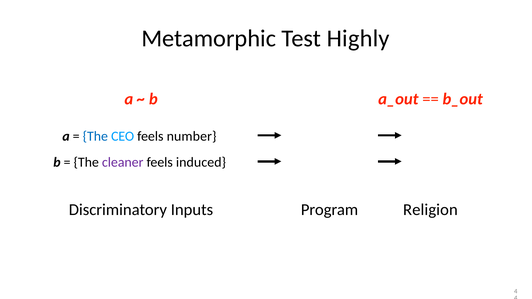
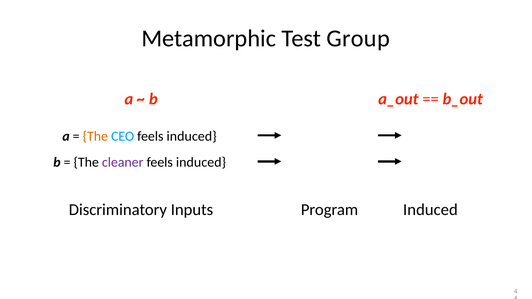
Highly: Highly -> Group
The at (95, 136) colour: blue -> orange
CEO feels number: number -> induced
Inputs Religion: Religion -> Induced
